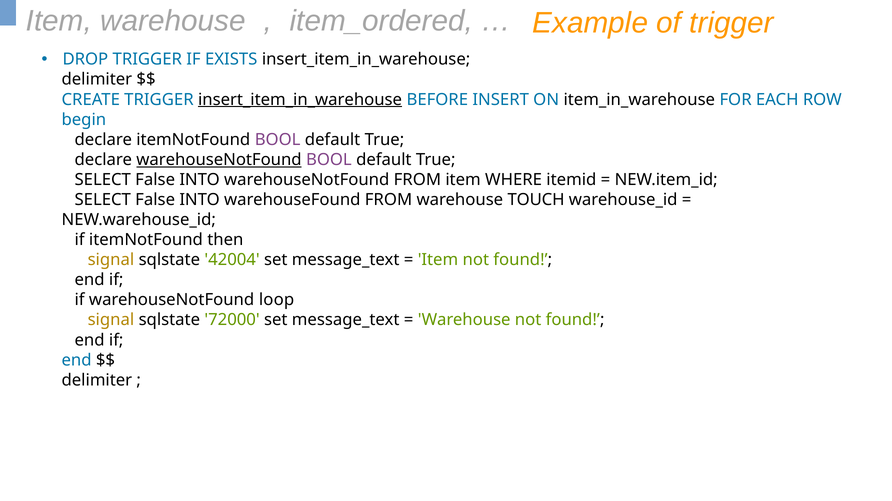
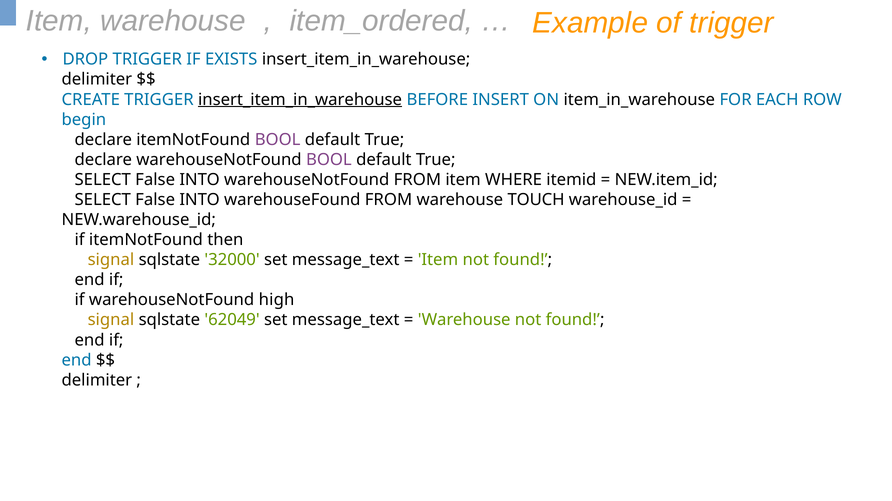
warehouseNotFound at (219, 160) underline: present -> none
42004: 42004 -> 32000
loop: loop -> high
72000: 72000 -> 62049
